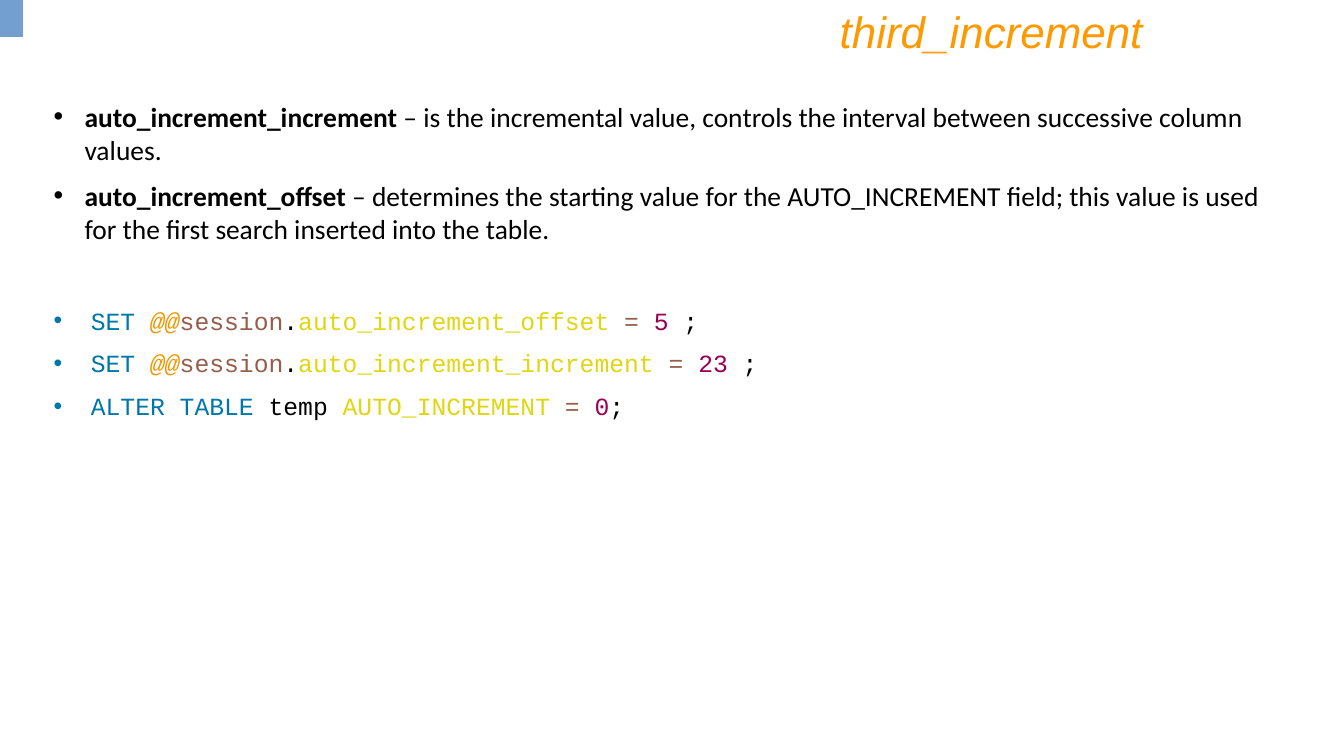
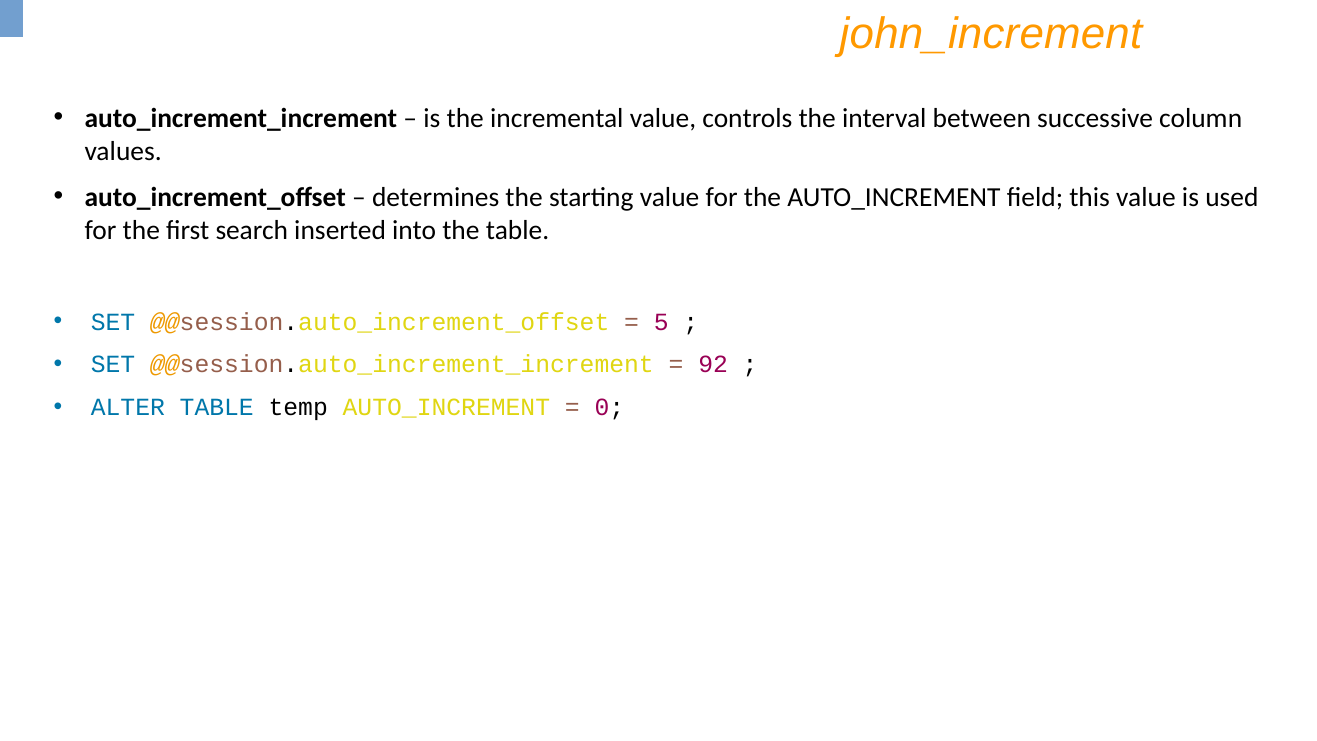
third_increment: third_increment -> john_increment
23: 23 -> 92
